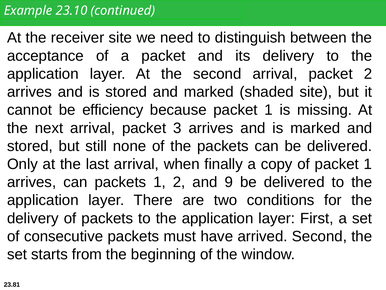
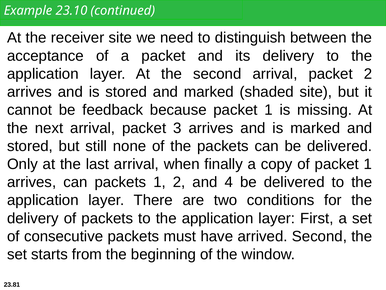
efficiency: efficiency -> feedback
9: 9 -> 4
